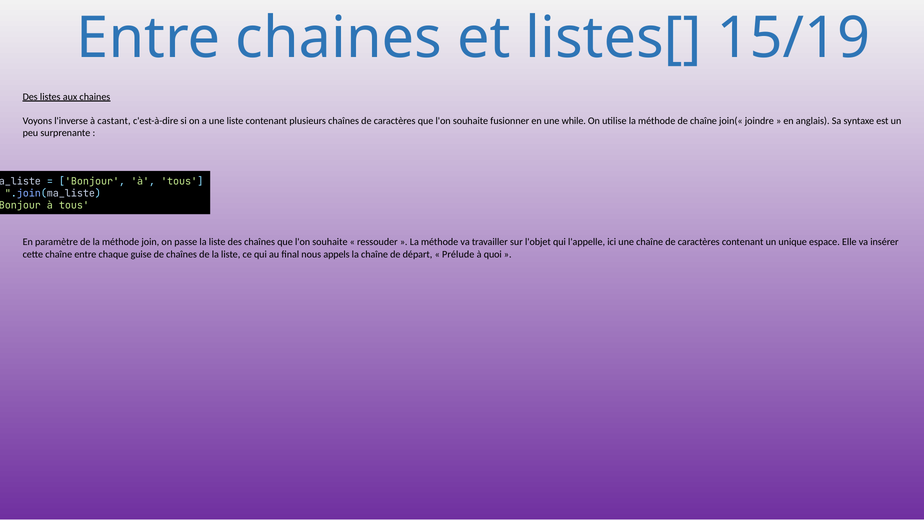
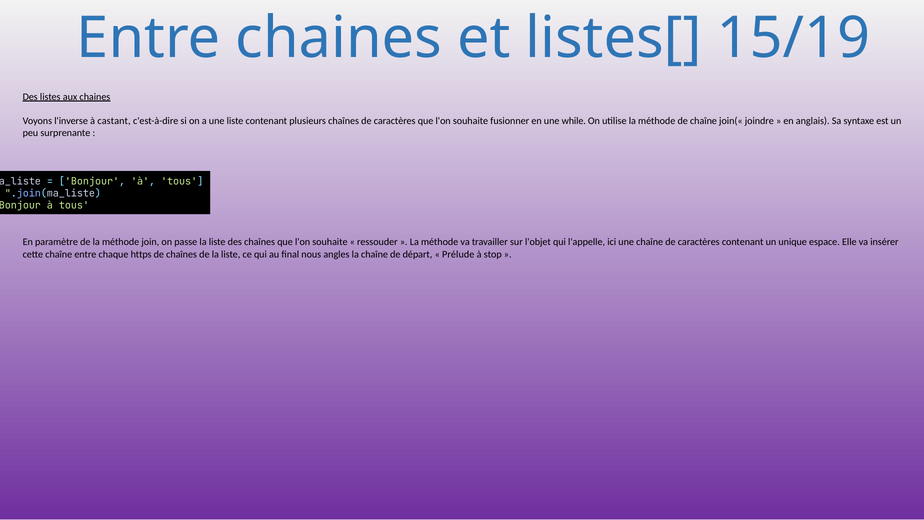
guise: guise -> https
appels: appels -> angles
quoi: quoi -> stop
